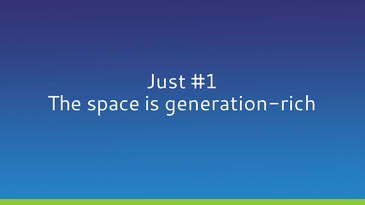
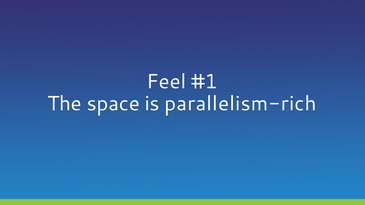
Just: Just -> Feel
generation-rich: generation-rich -> parallelism-rich
